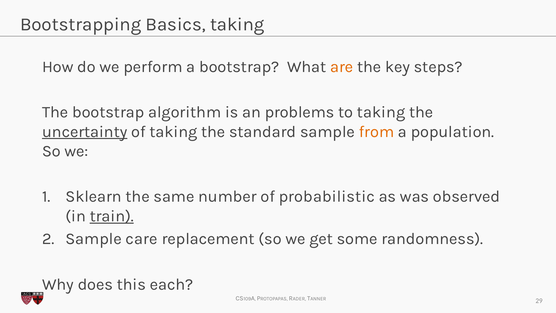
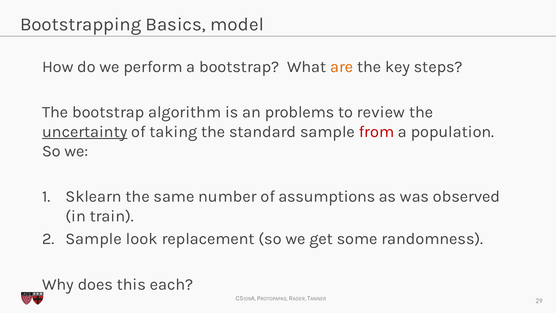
Basics taking: taking -> model
to taking: taking -> review
from colour: orange -> red
probabilistic: probabilistic -> assumptions
train underline: present -> none
care: care -> look
